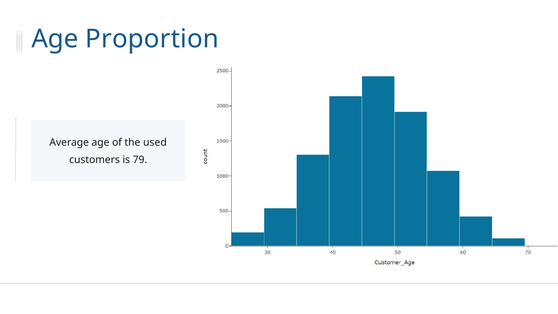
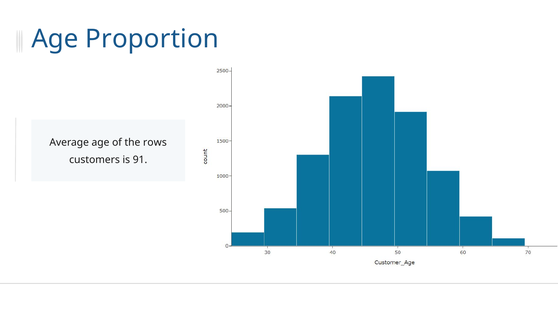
used: used -> rows
79: 79 -> 91
